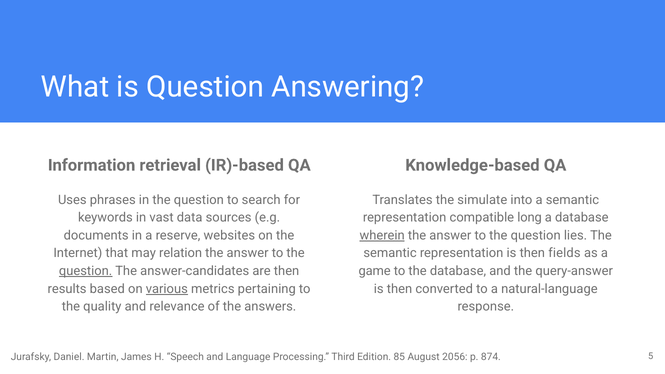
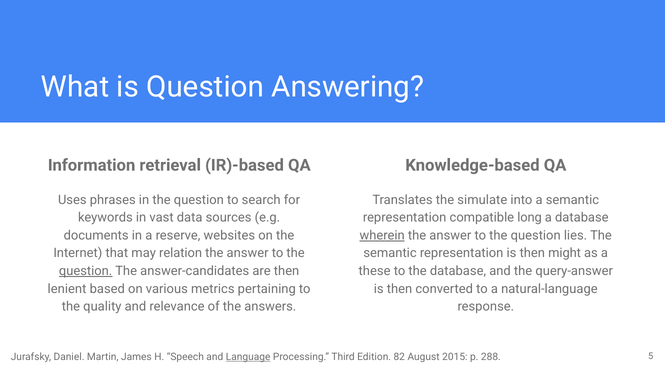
fields: fields -> might
game: game -> these
results: results -> lenient
various underline: present -> none
Language underline: none -> present
85: 85 -> 82
2056: 2056 -> 2015
874: 874 -> 288
